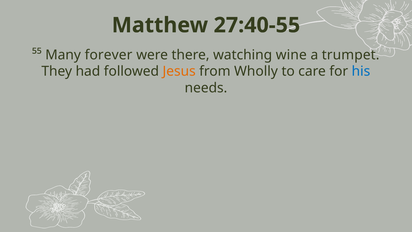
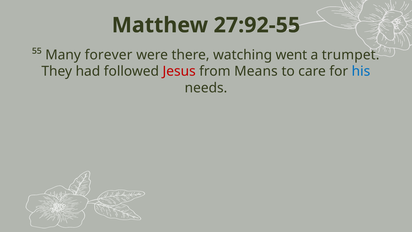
27:40-55: 27:40-55 -> 27:92-55
wine: wine -> went
Jesus colour: orange -> red
Wholly: Wholly -> Means
